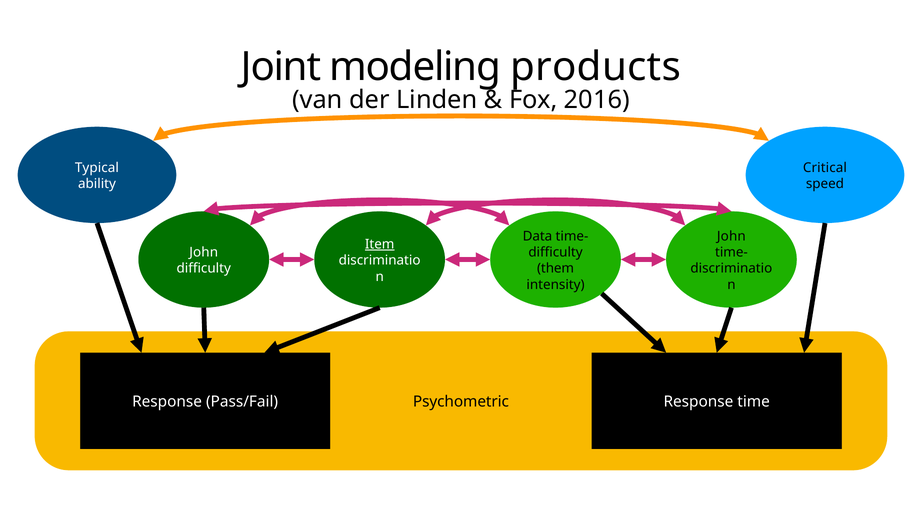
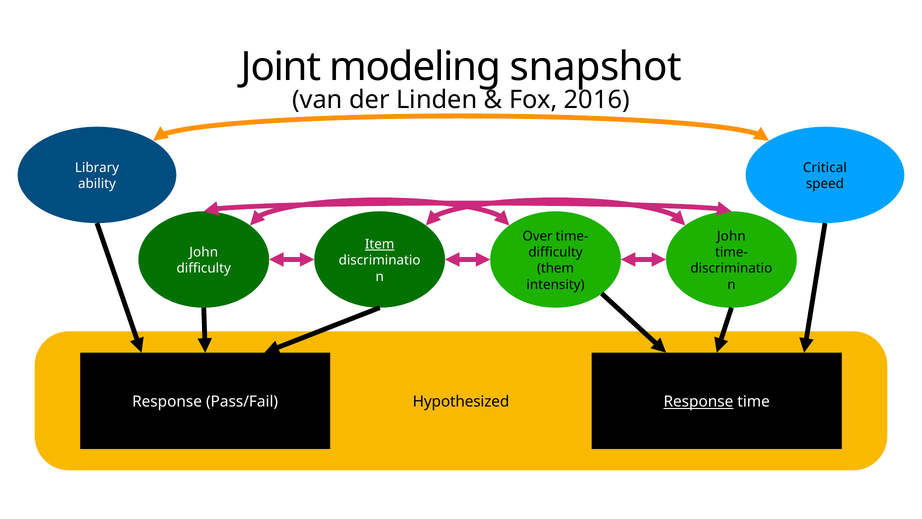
products: products -> snapshot
Typical: Typical -> Library
Data: Data -> Over
Psychometric: Psychometric -> Hypothesized
Response at (698, 402) underline: none -> present
